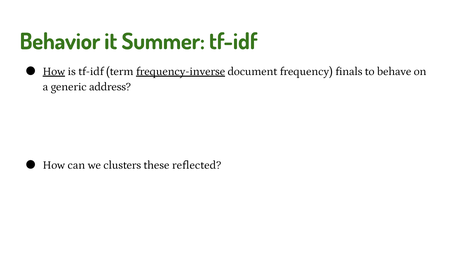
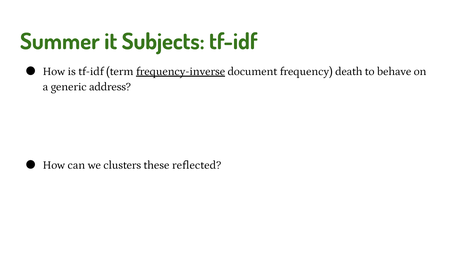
Behavior: Behavior -> Summer
Summer: Summer -> Subjects
How at (54, 71) underline: present -> none
finals: finals -> death
